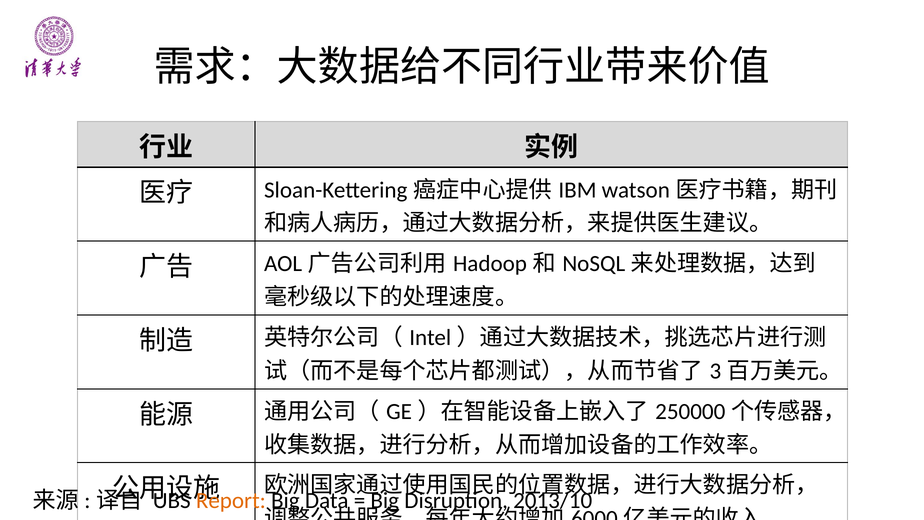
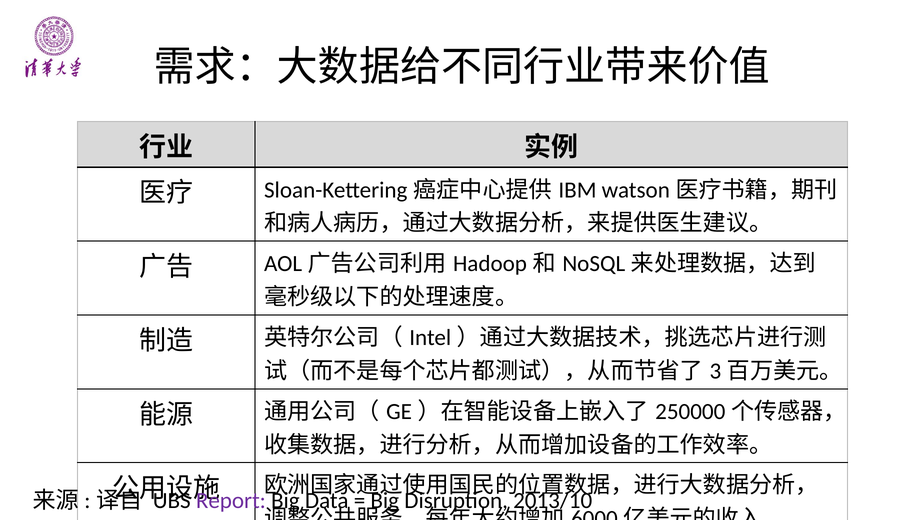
Report colour: orange -> purple
